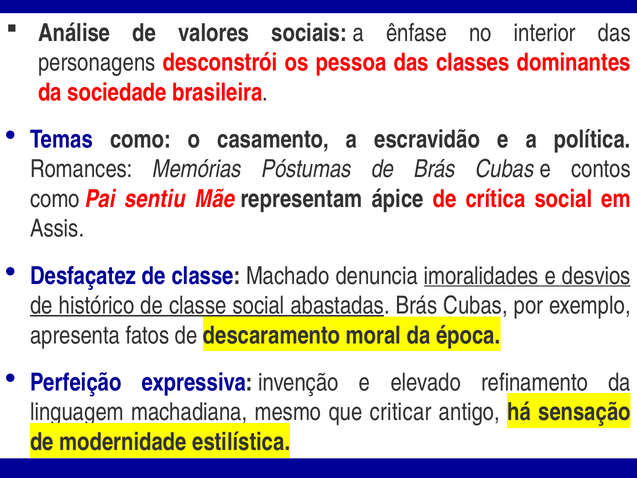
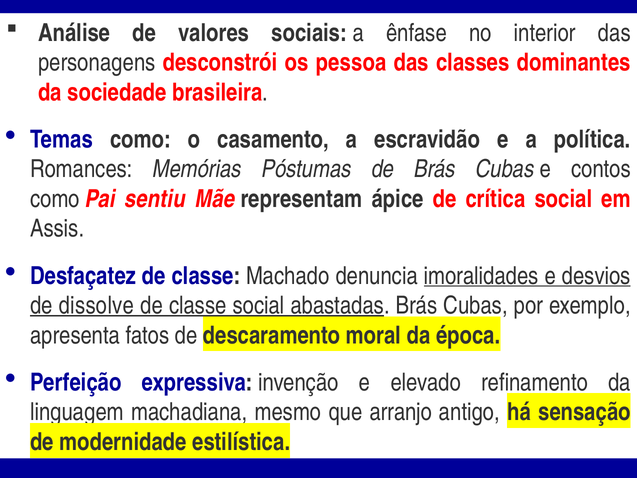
histórico: histórico -> dissolve
criticar: criticar -> arranjo
